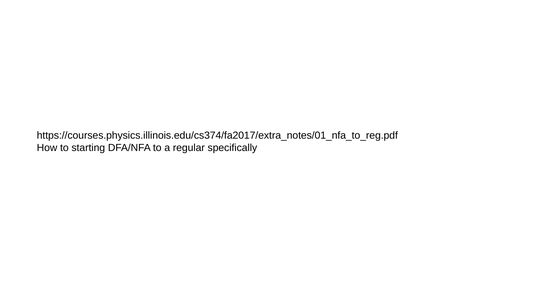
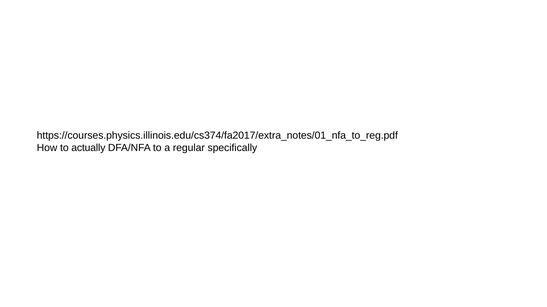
starting: starting -> actually
